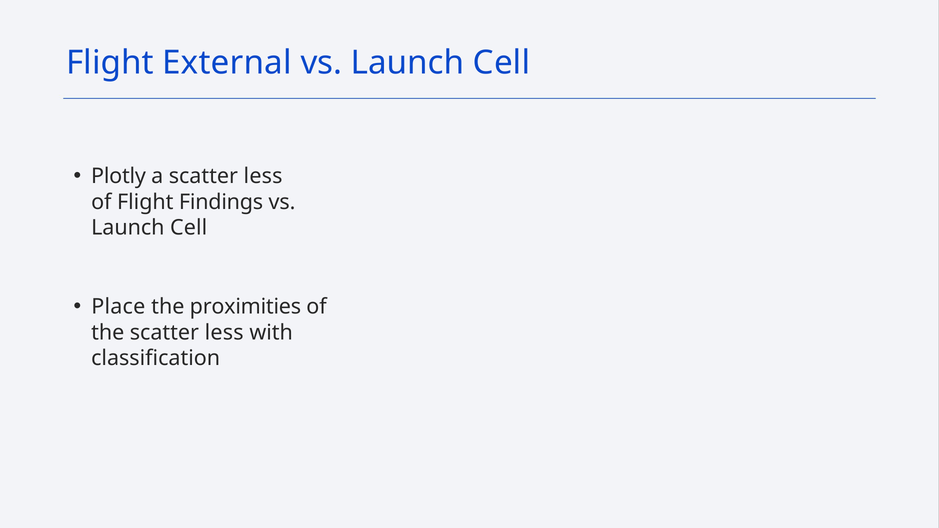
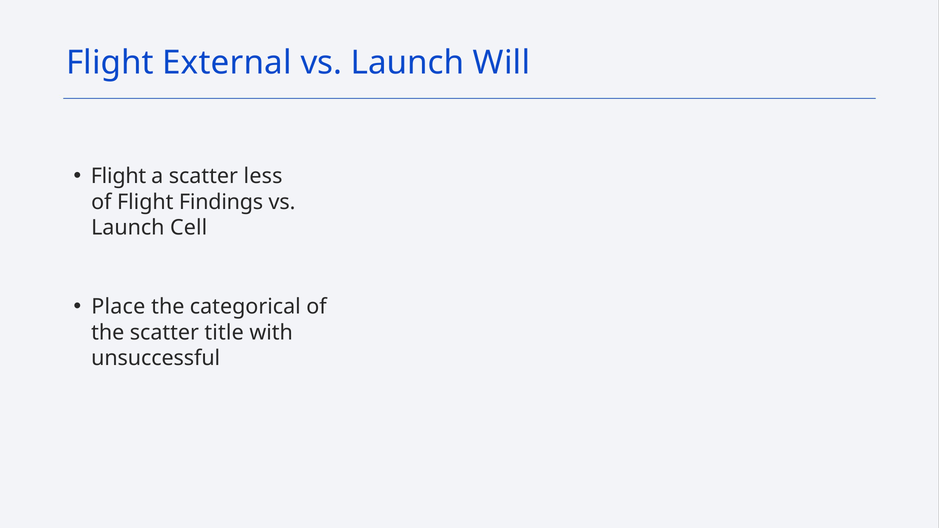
Cell at (502, 63): Cell -> Will
Plotly at (119, 176): Plotly -> Flight
proximities: proximities -> categorical
the scatter less: less -> title
classification: classification -> unsuccessful
